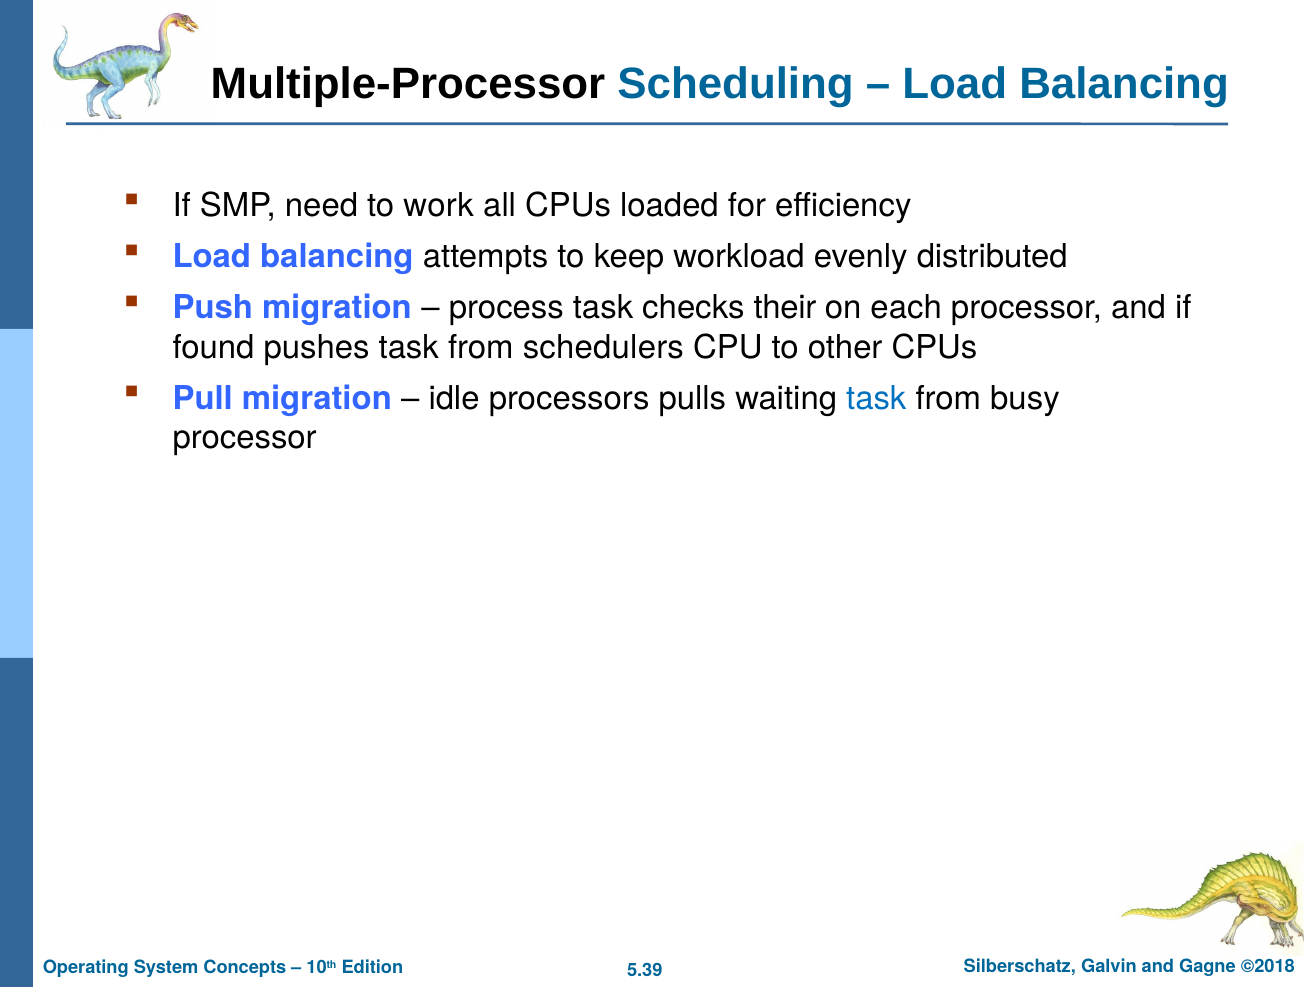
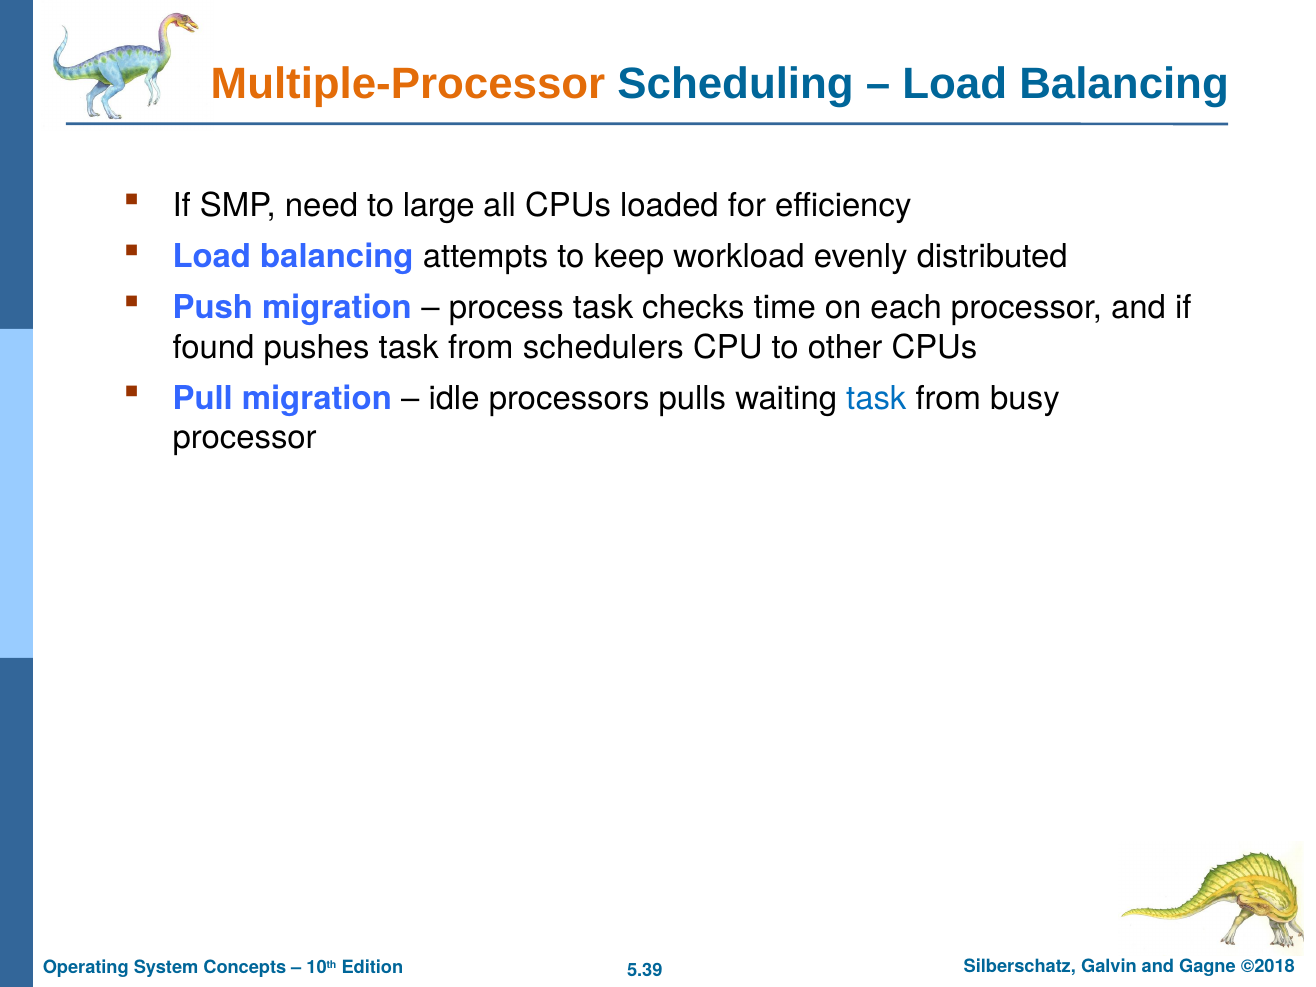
Multiple-Processor colour: black -> orange
work: work -> large
their: their -> time
